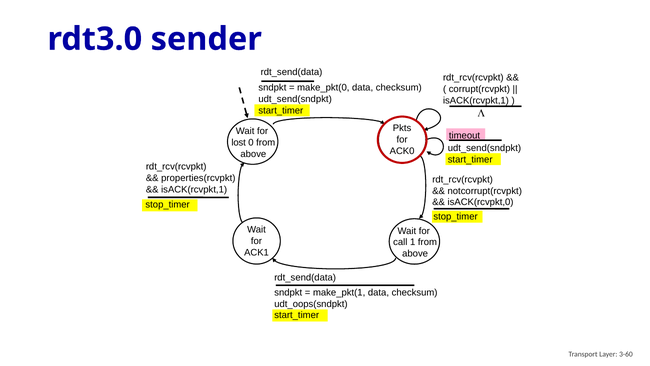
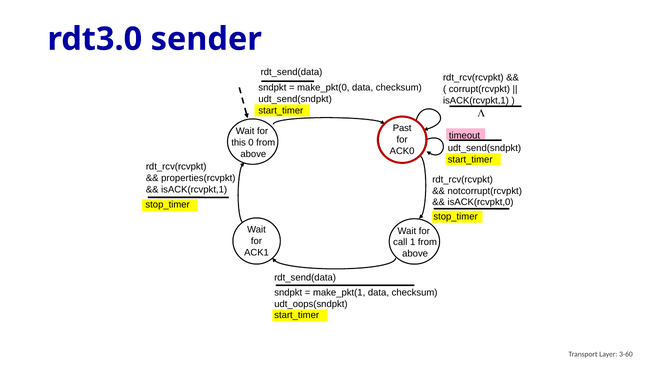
Pkts: Pkts -> Past
lost: lost -> this
